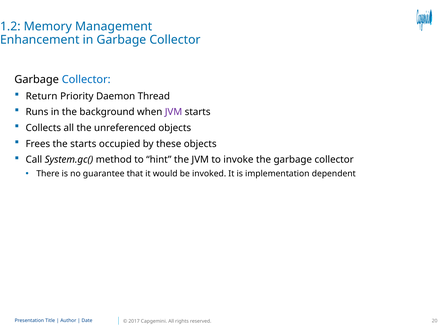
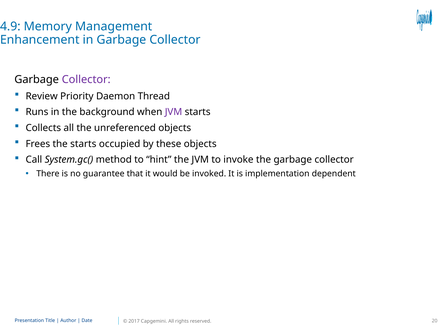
1.2: 1.2 -> 4.9
Collector at (86, 80) colour: blue -> purple
Return: Return -> Review
